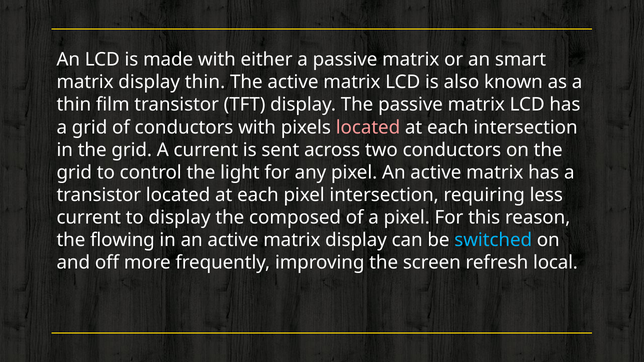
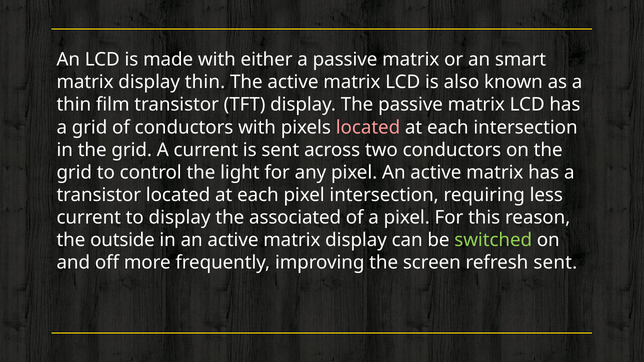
composed: composed -> associated
flowing: flowing -> outside
switched colour: light blue -> light green
refresh local: local -> sent
